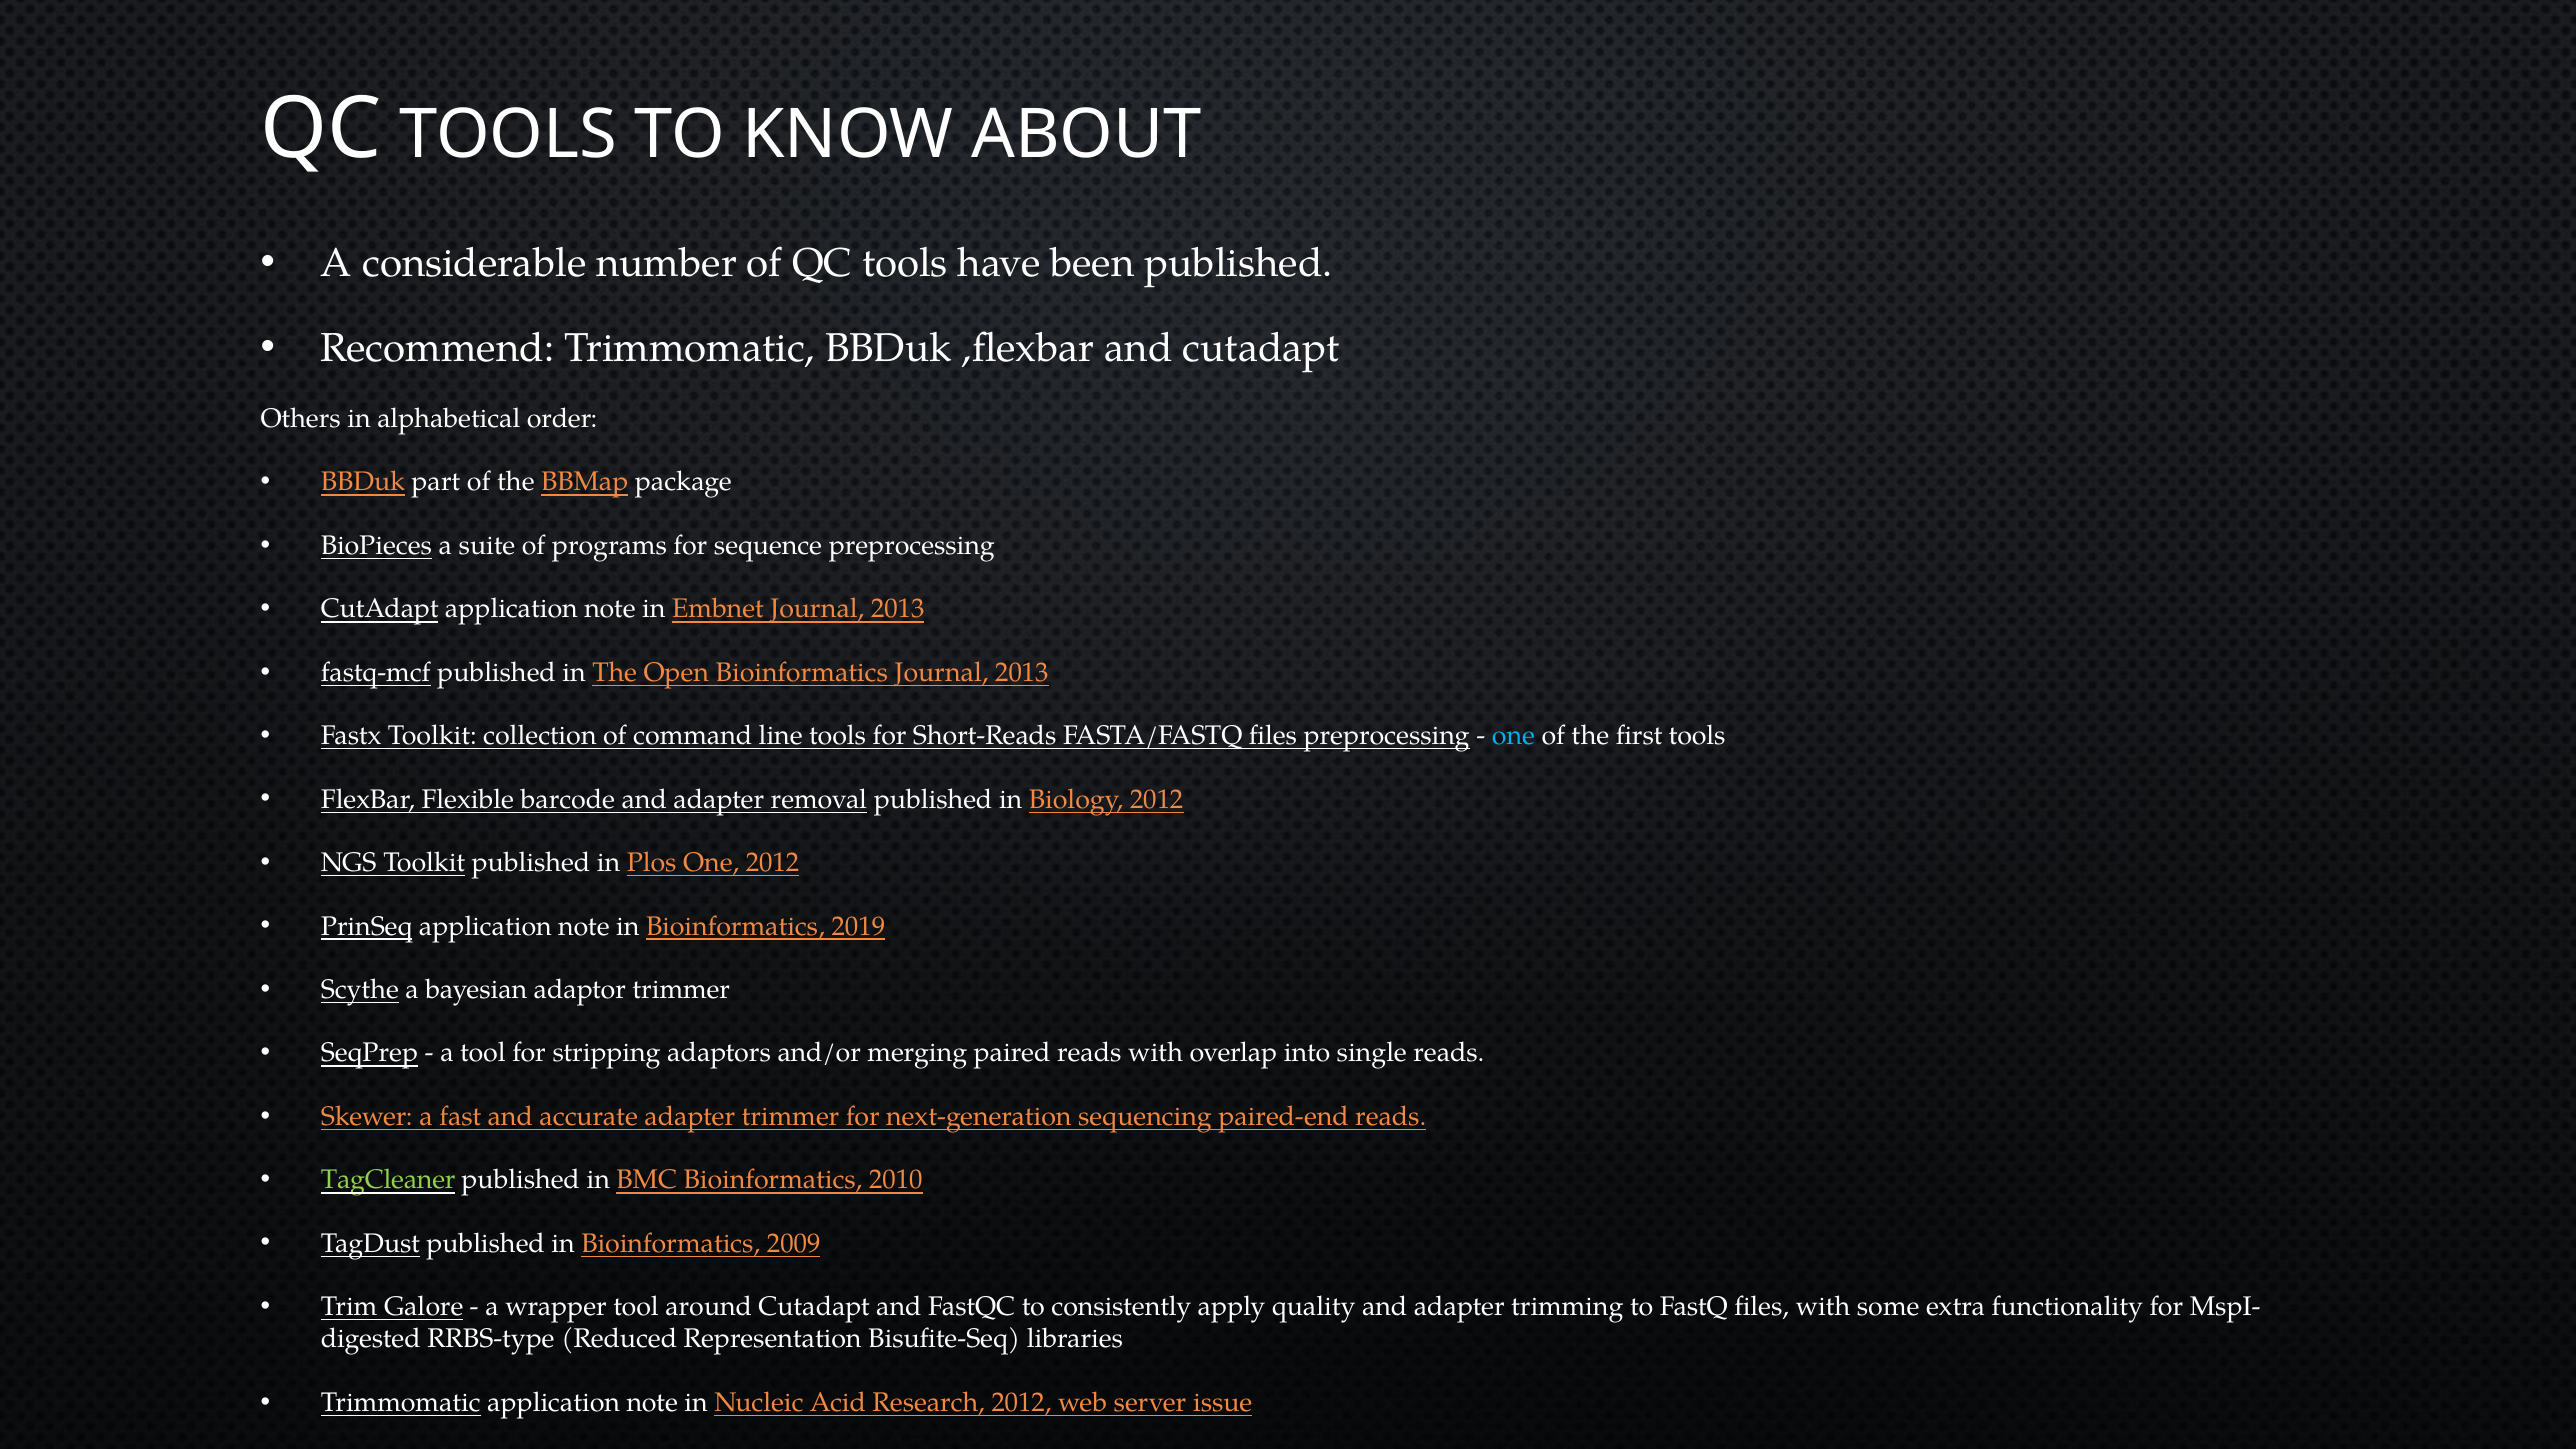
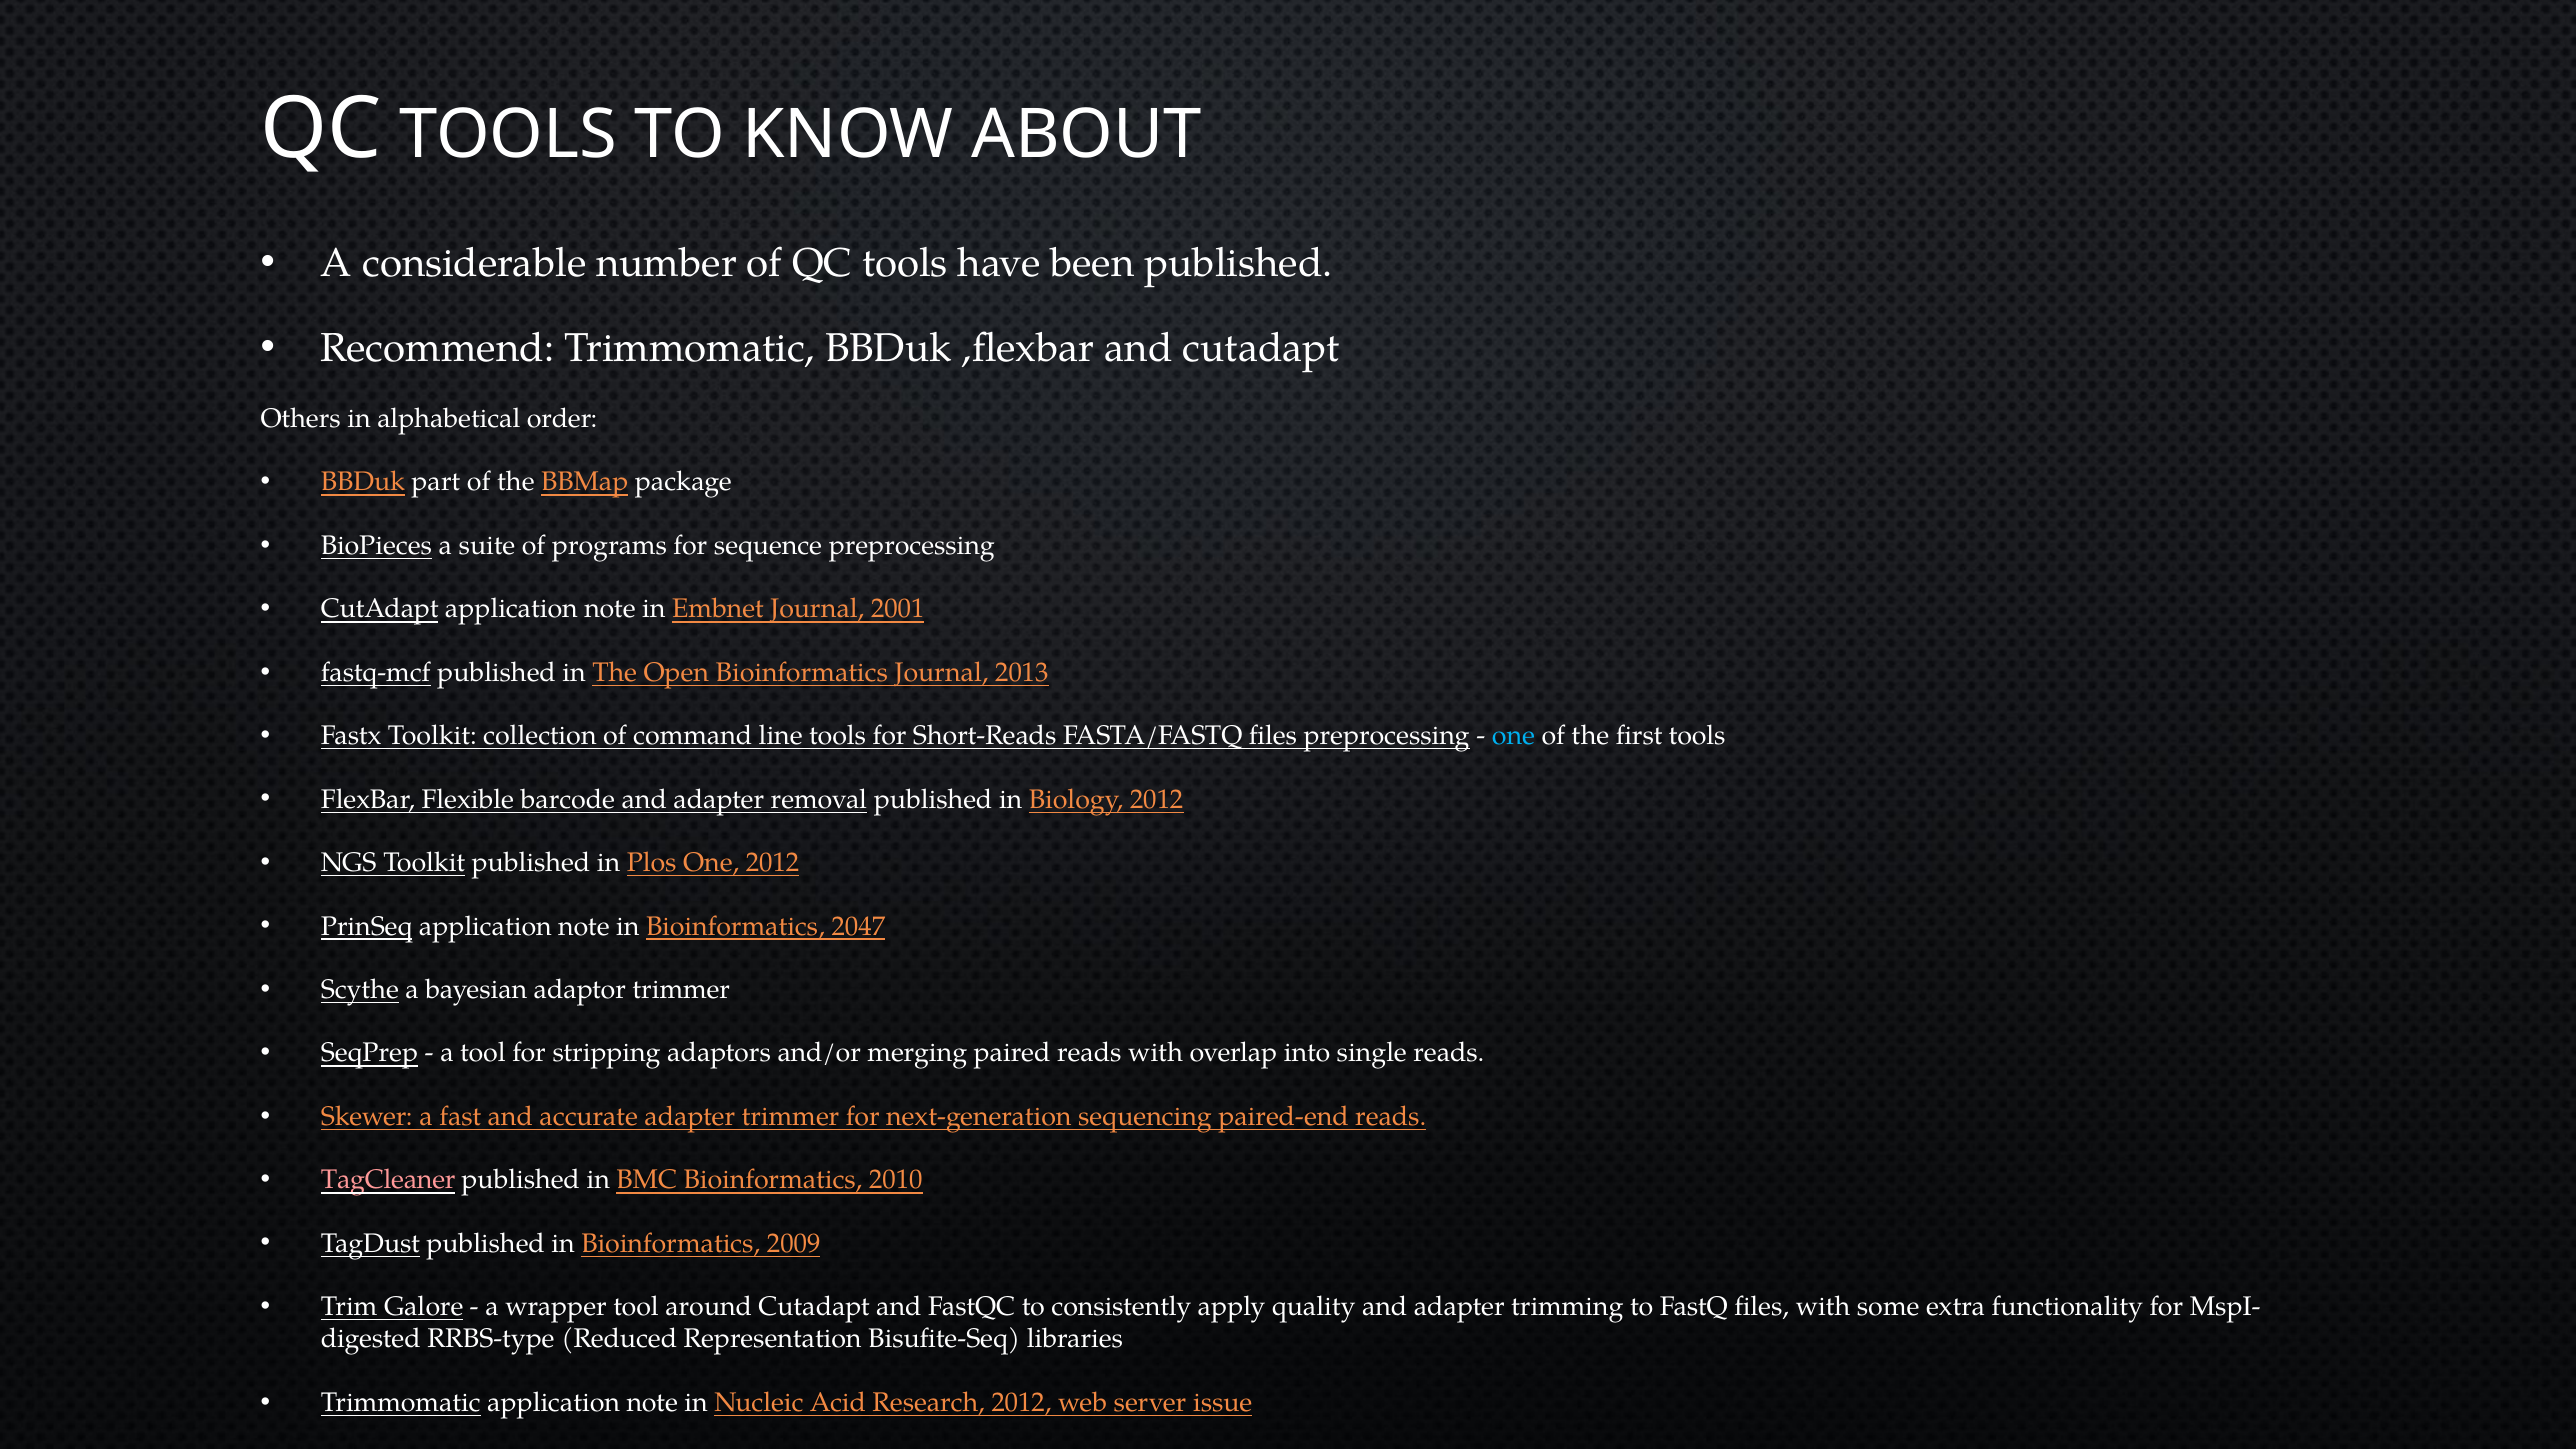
Embnet Journal 2013: 2013 -> 2001
2019: 2019 -> 2047
TagCleaner colour: light green -> pink
